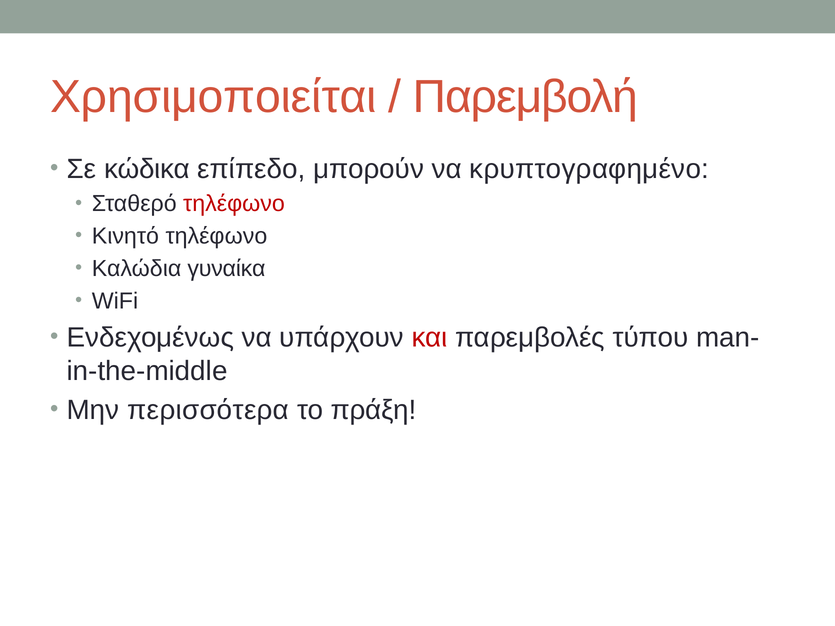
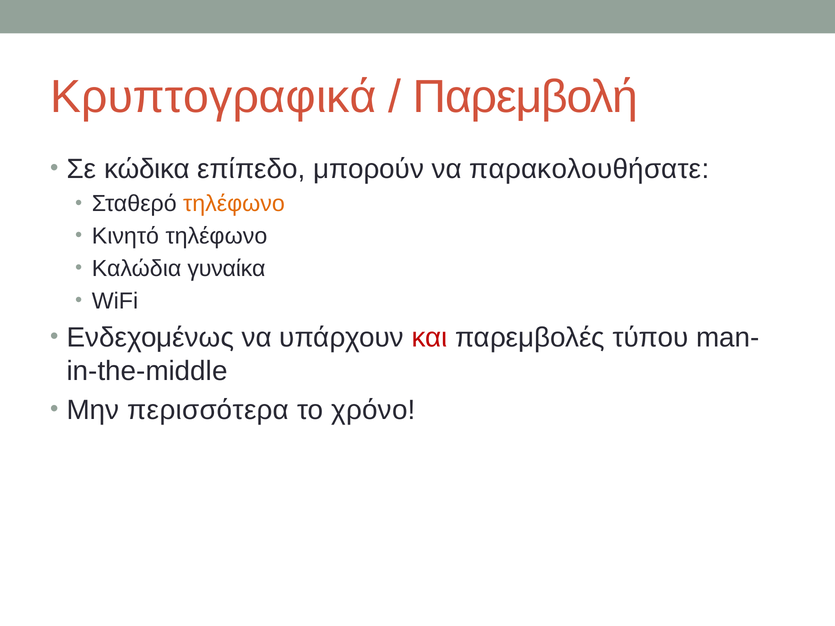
Χρησιμοποιείται: Χρησιμοποιείται -> Κρυπτογραφικά
κρυπτογραφημένο: κρυπτογραφημένο -> παρακολουθήσατε
τηλέφωνο at (234, 204) colour: red -> orange
πράξη: πράξη -> χρόνο
